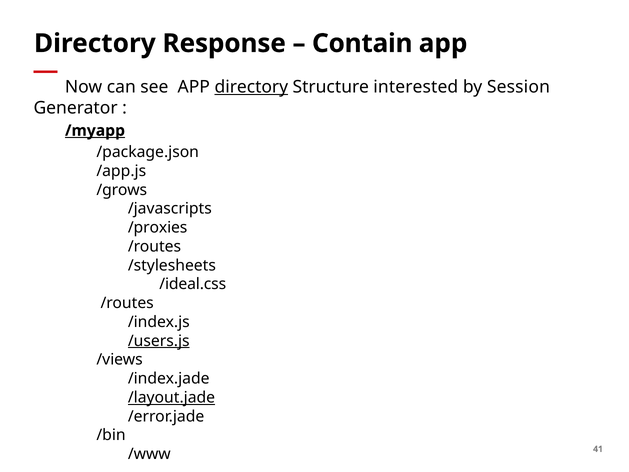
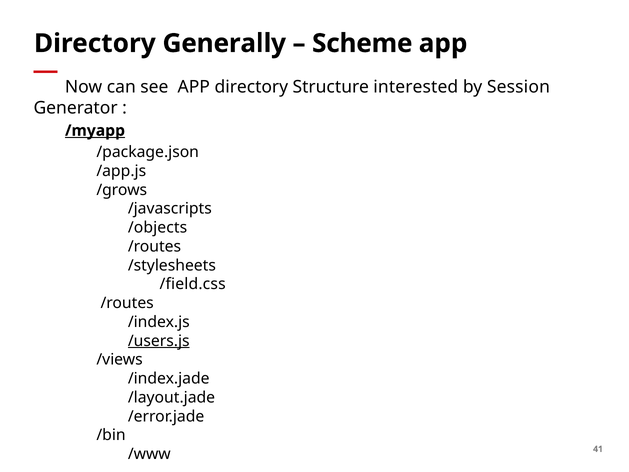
Response: Response -> Generally
Contain: Contain -> Scheme
directory at (251, 87) underline: present -> none
/proxies: /proxies -> /objects
/ideal.css: /ideal.css -> /field.css
/layout.jade underline: present -> none
